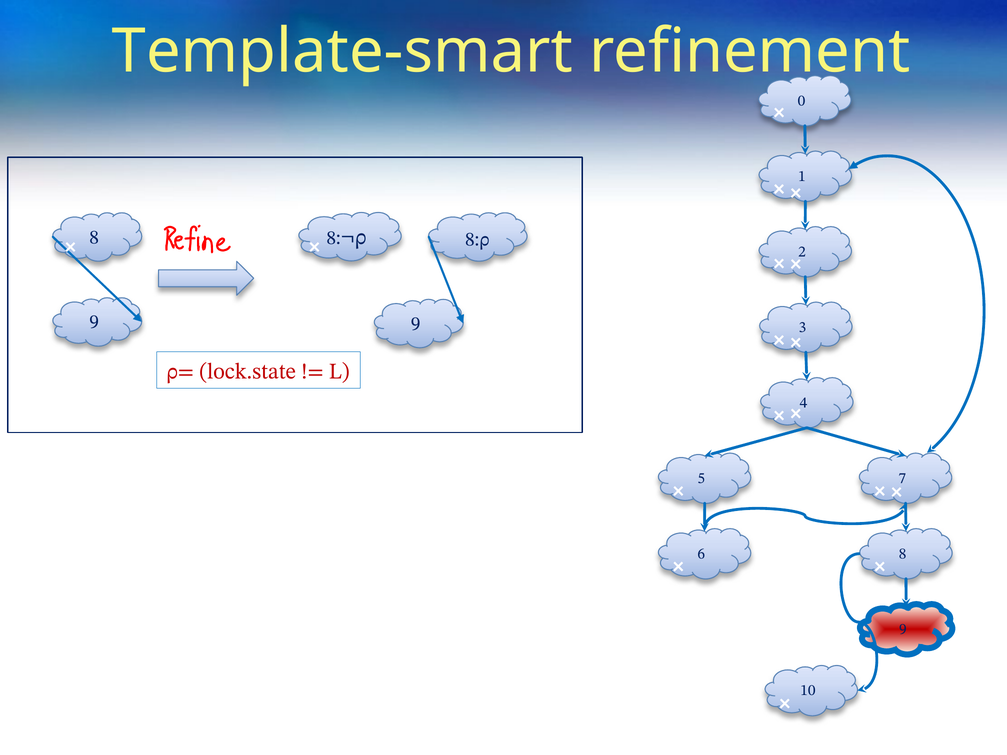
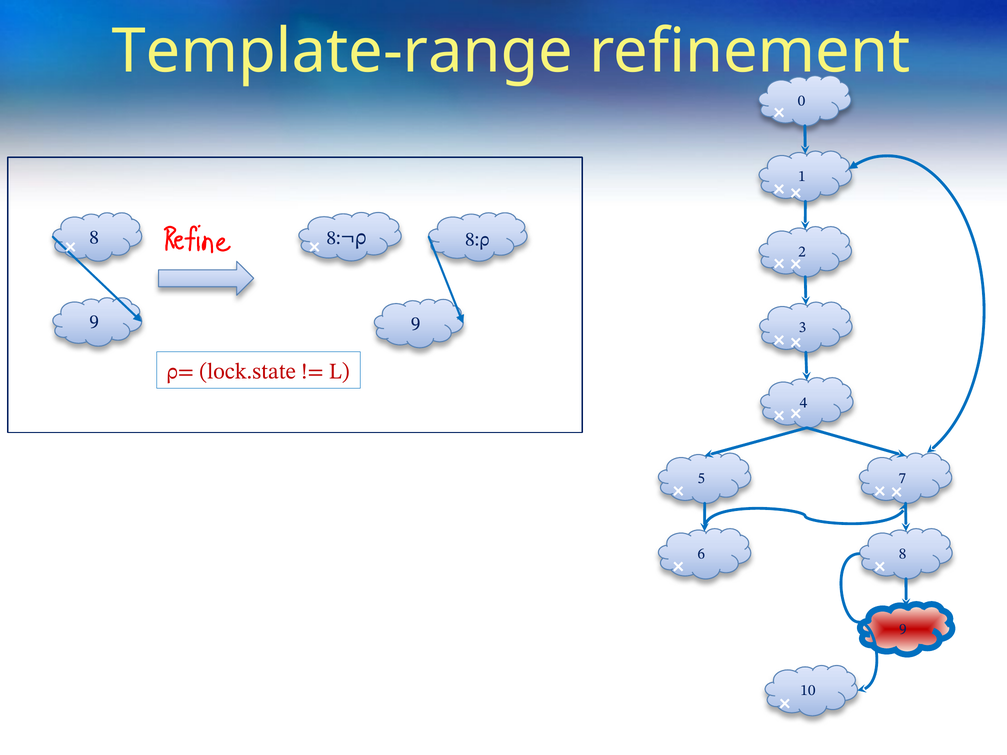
Template-smart: Template-smart -> Template-range
